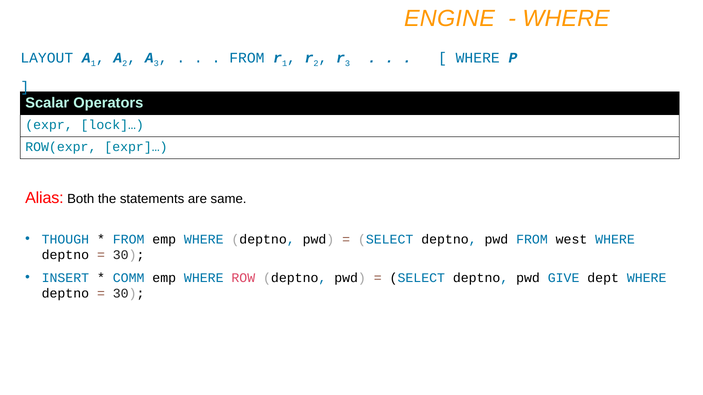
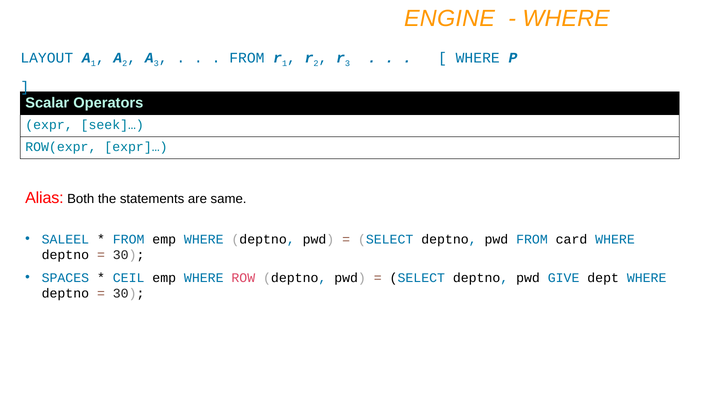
lock]…: lock]… -> seek]…
THOUGH: THOUGH -> SALEEL
west: west -> card
INSERT: INSERT -> SPACES
COMM: COMM -> CEIL
